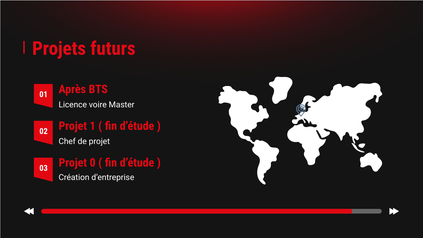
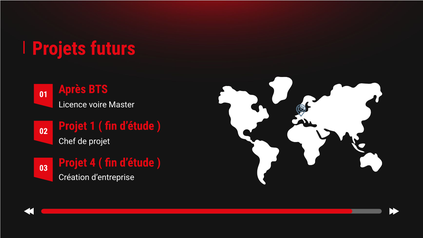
0: 0 -> 4
